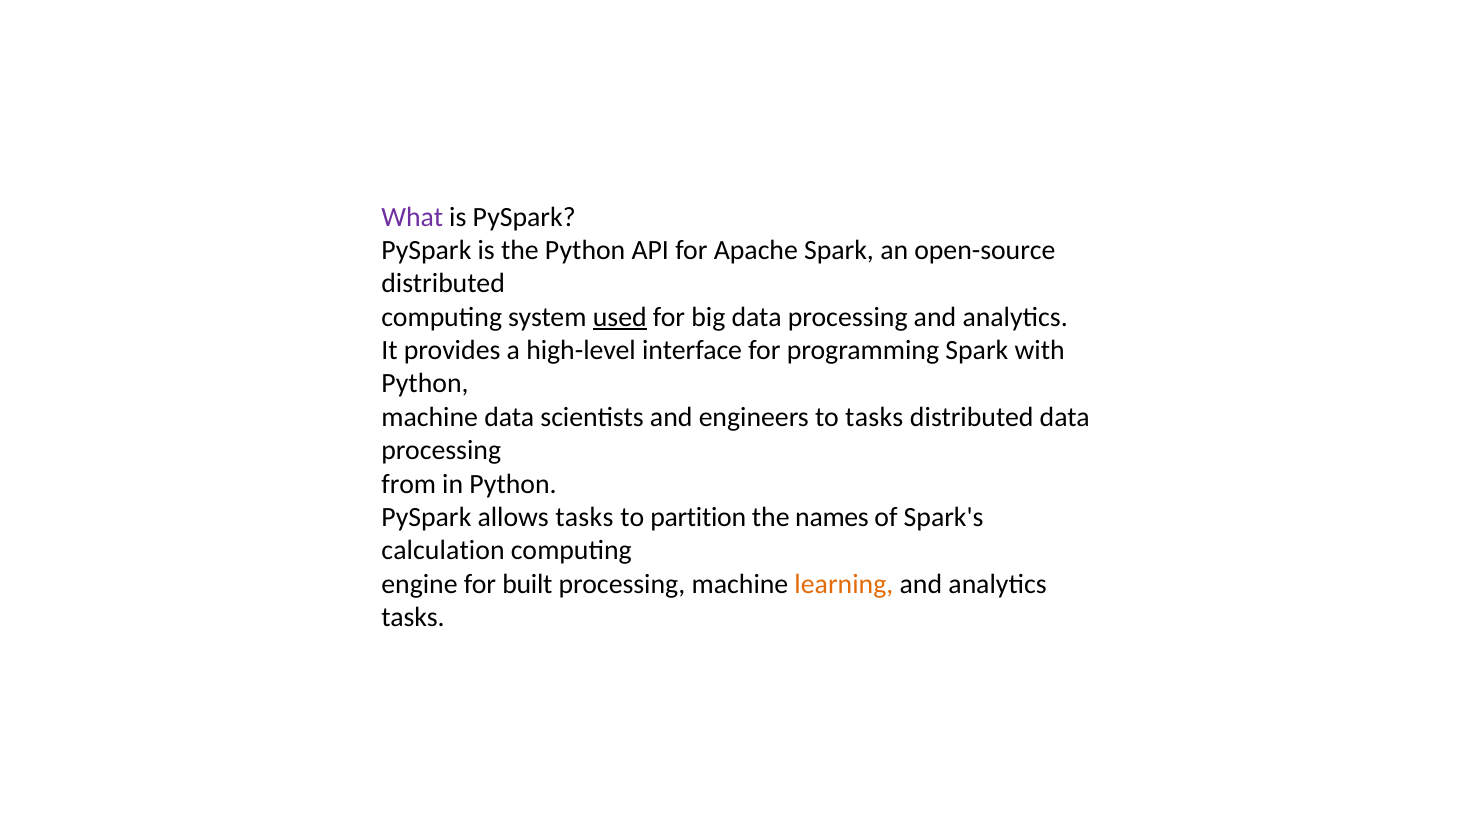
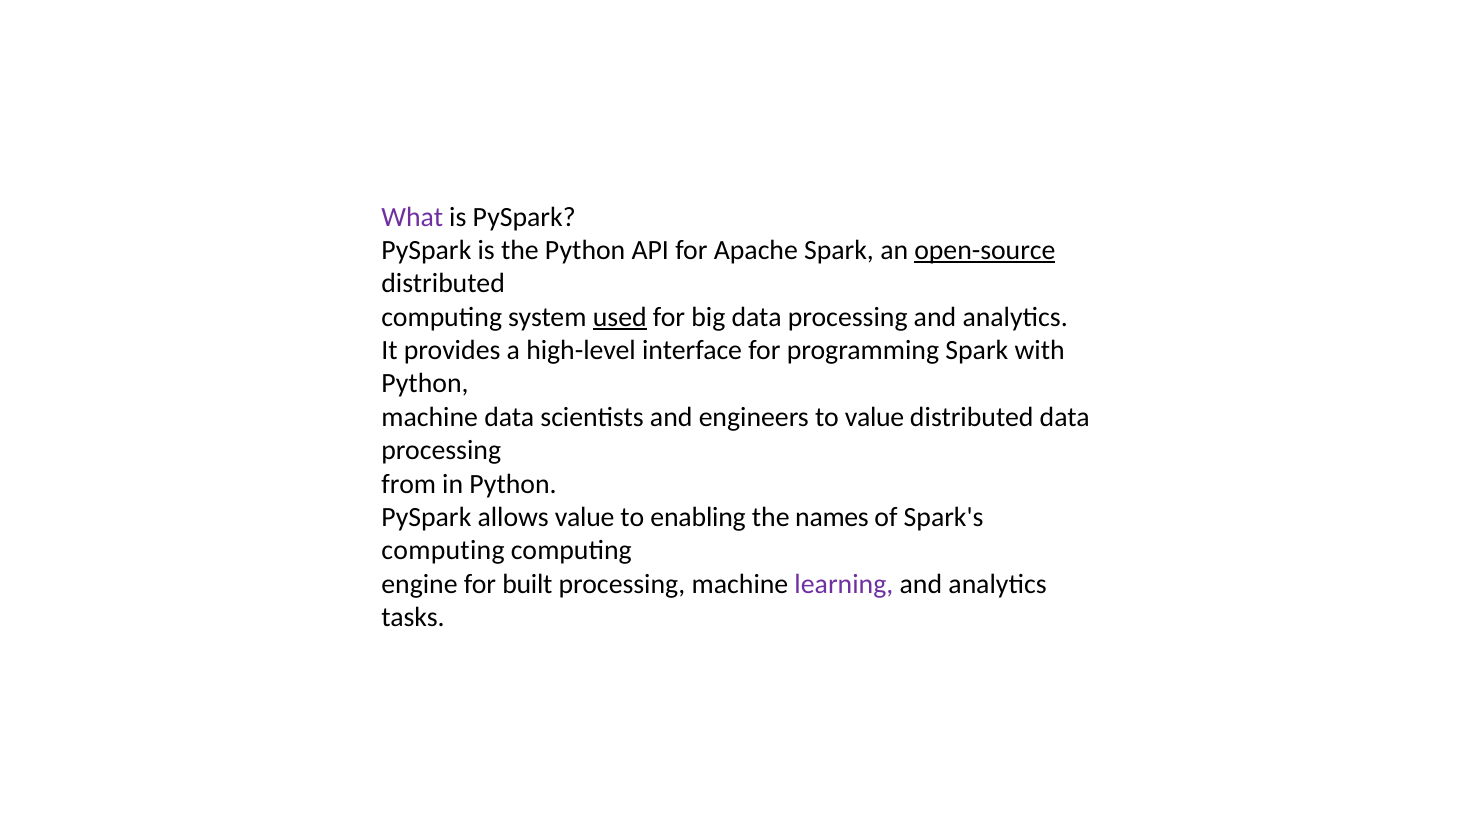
open-source underline: none -> present
to tasks: tasks -> value
allows tasks: tasks -> value
partition: partition -> enabling
calculation at (443, 550): calculation -> computing
learning colour: orange -> purple
